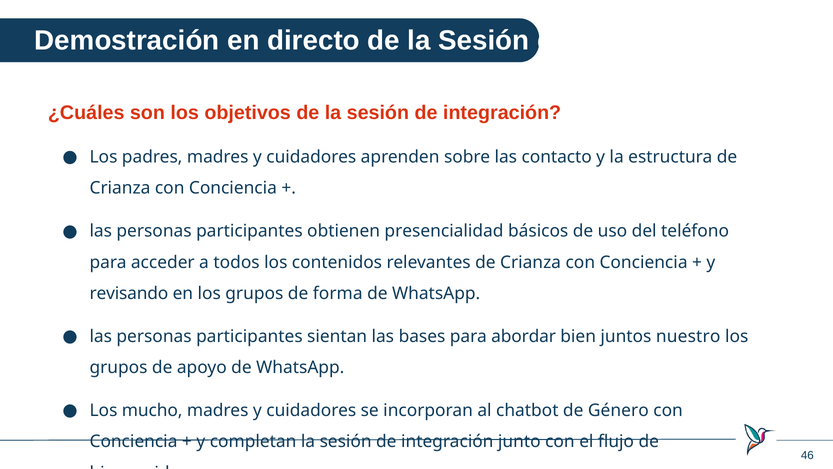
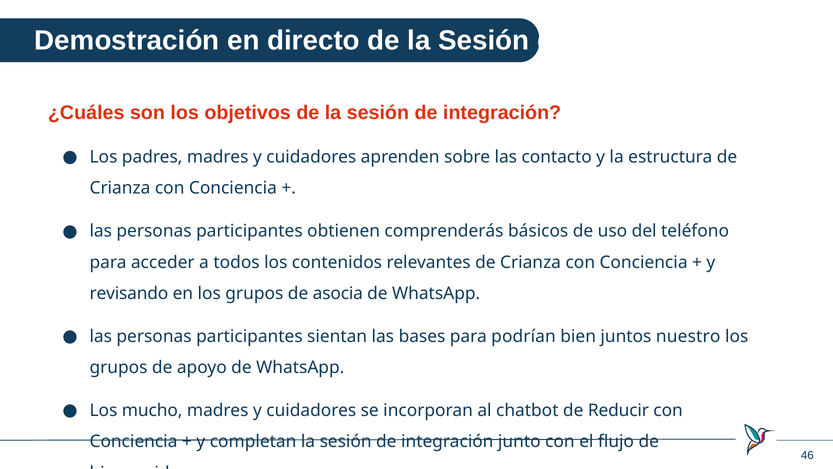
presencialidad: presencialidad -> comprenderás
forma: forma -> asocia
abordar: abordar -> podrían
Género: Género -> Reducir
